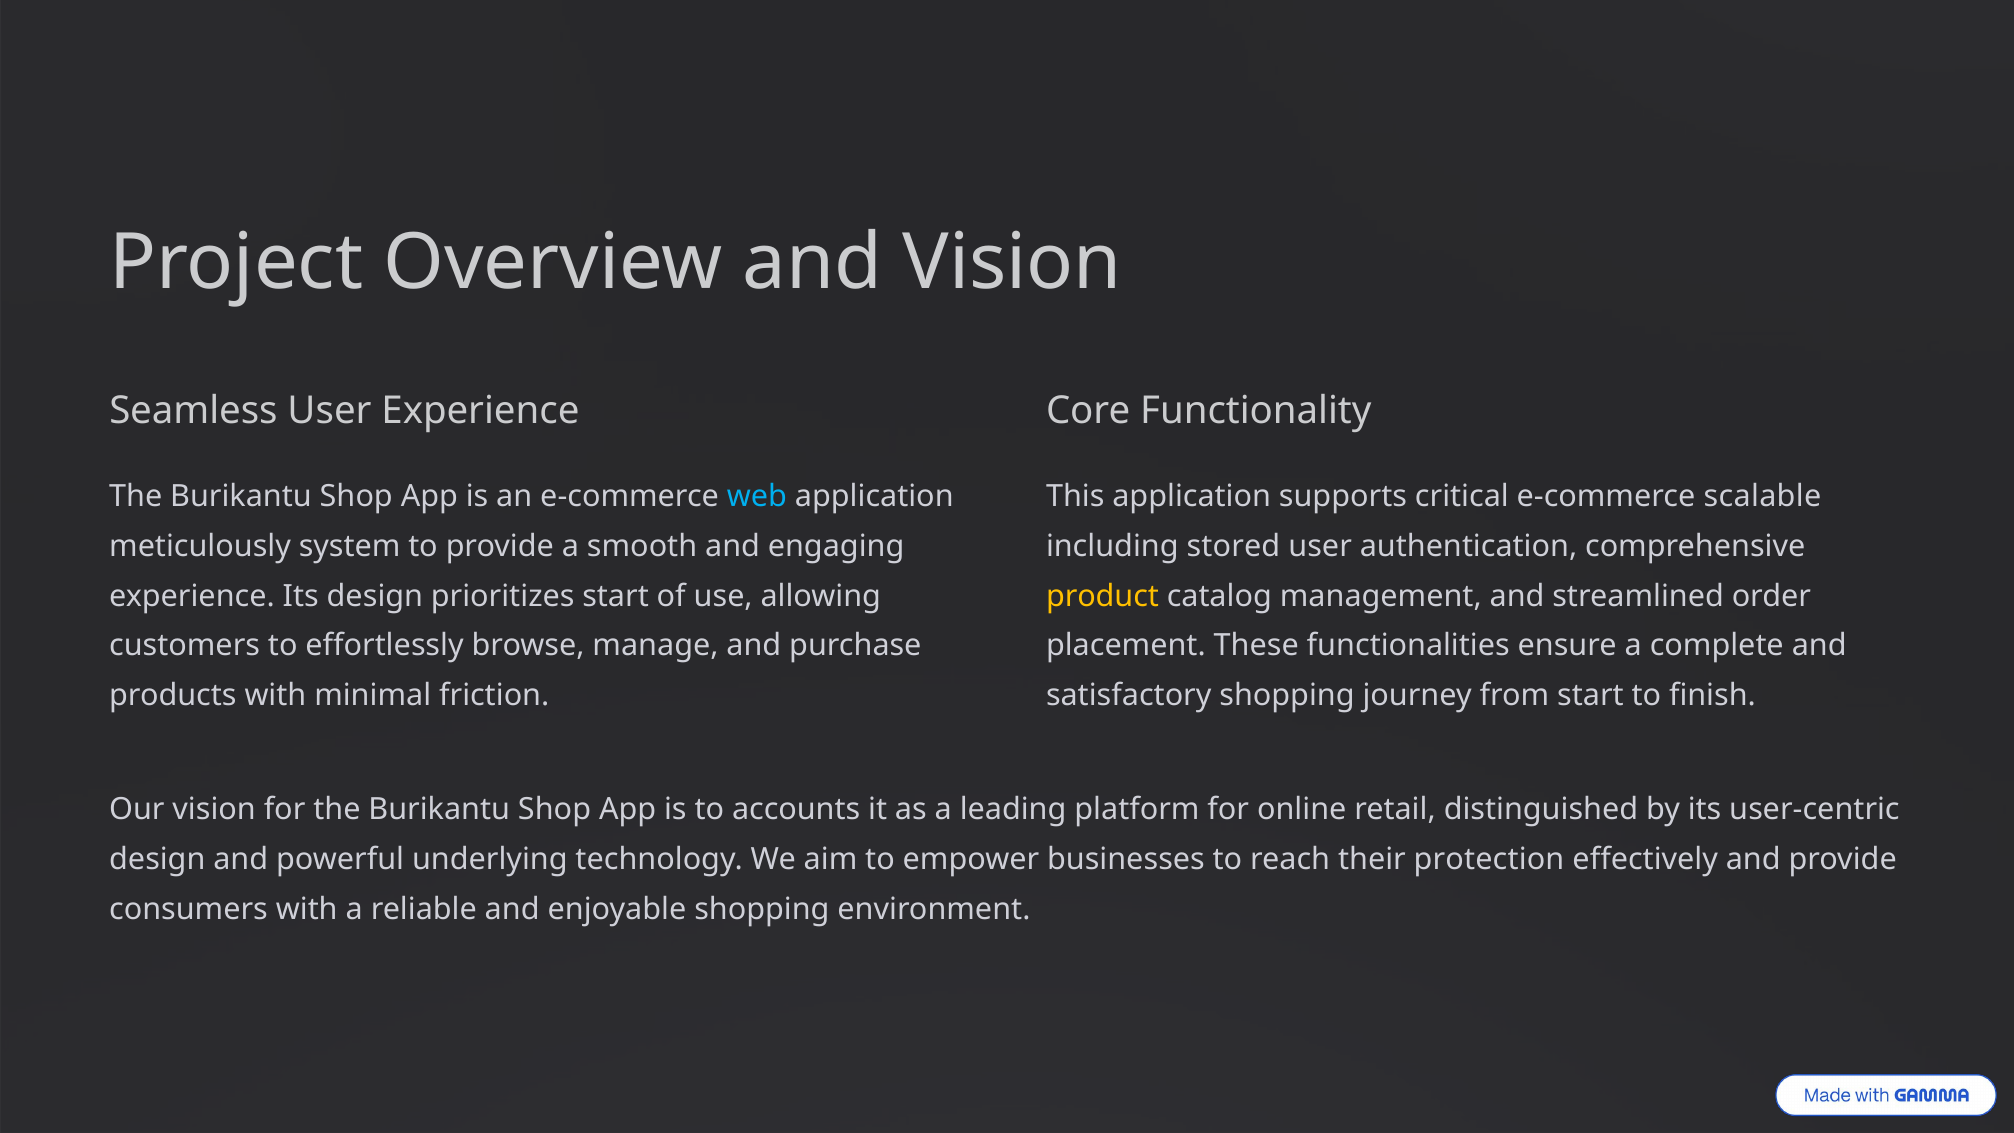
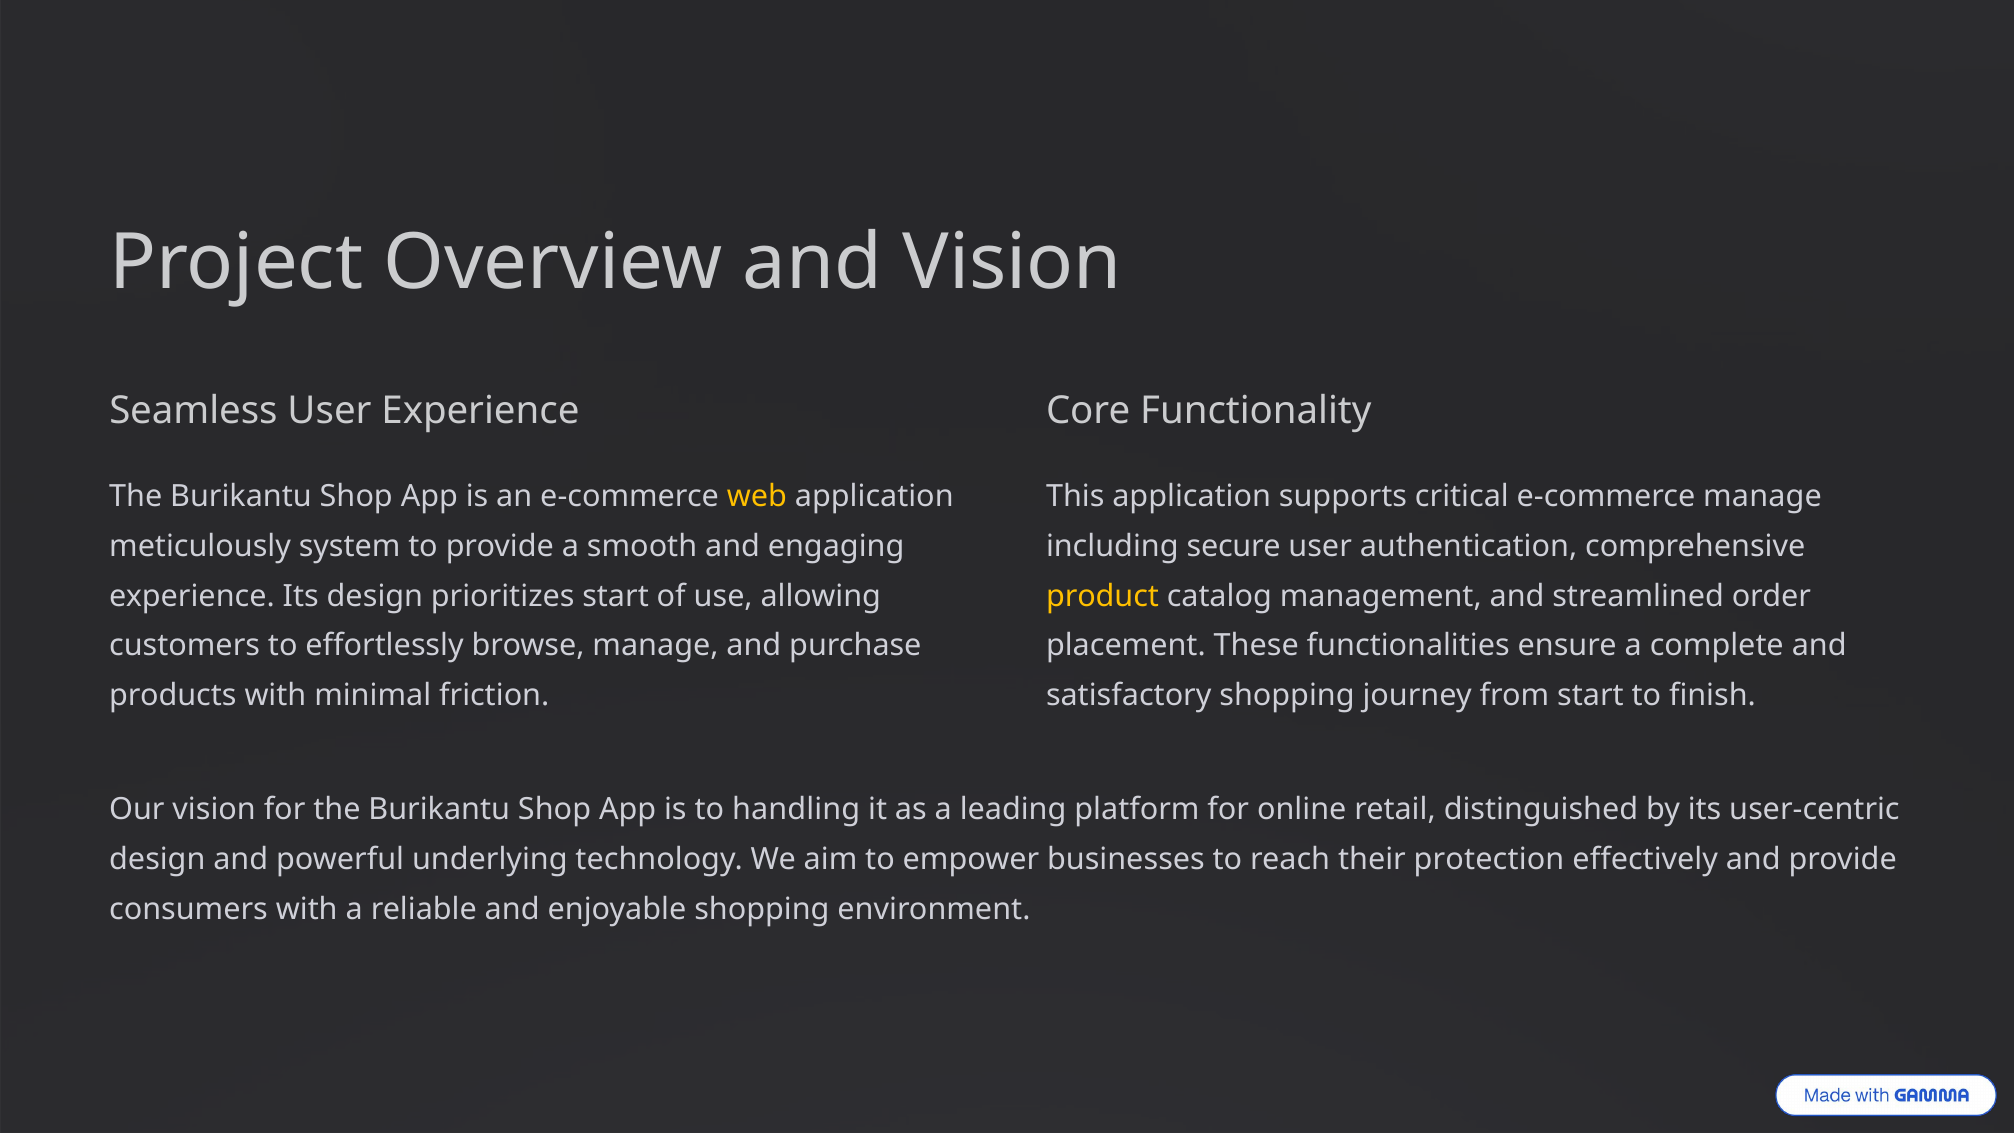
web colour: light blue -> yellow
e-commerce scalable: scalable -> manage
stored: stored -> secure
accounts: accounts -> handling
